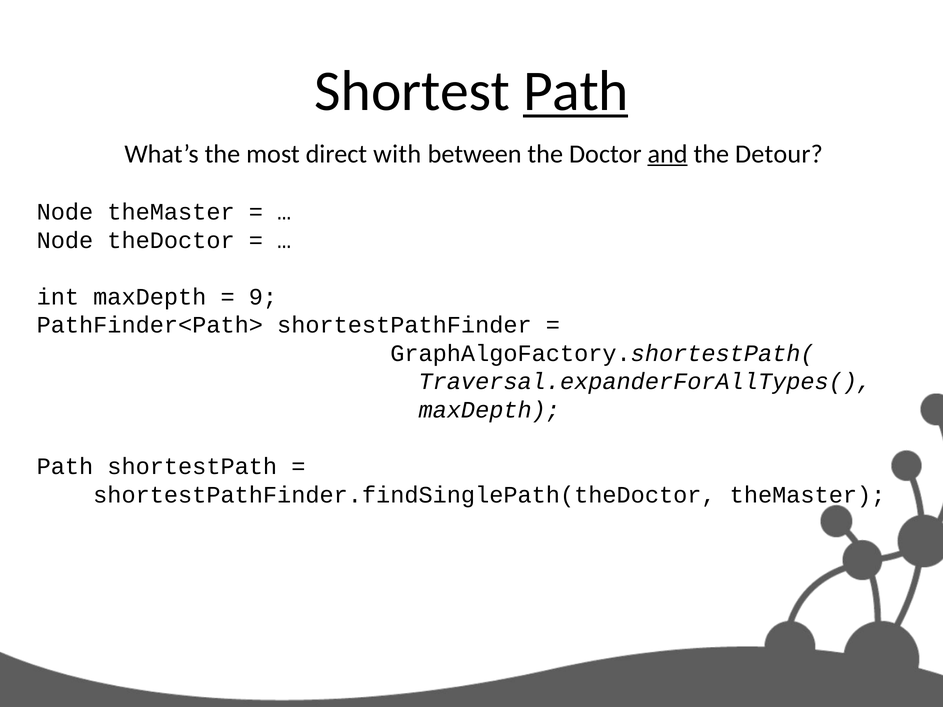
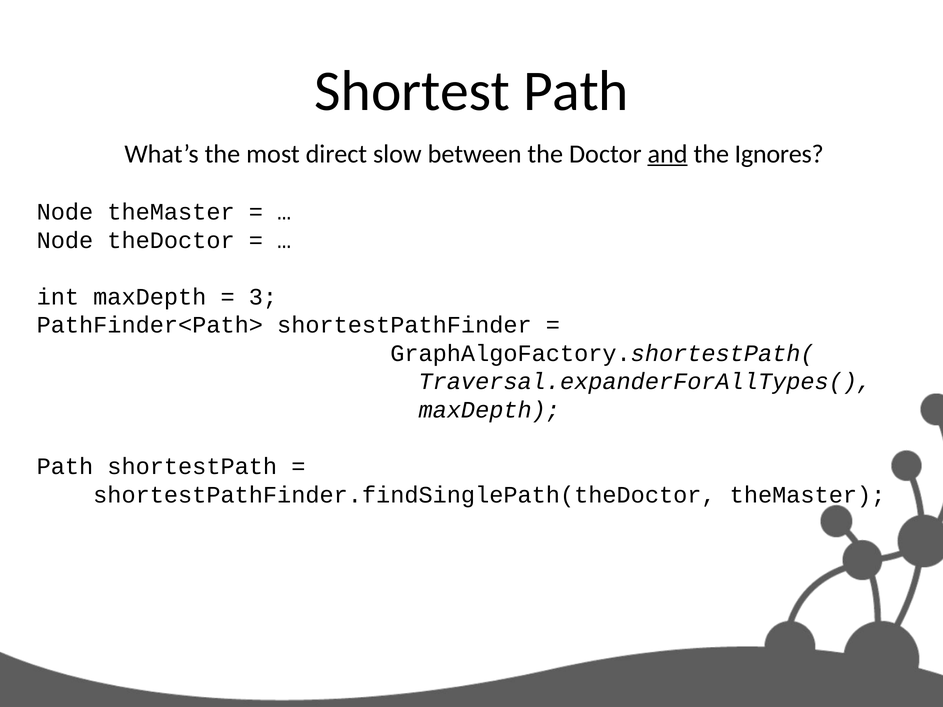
Path at (576, 91) underline: present -> none
with: with -> slow
Detour: Detour -> Ignores
9: 9 -> 3
